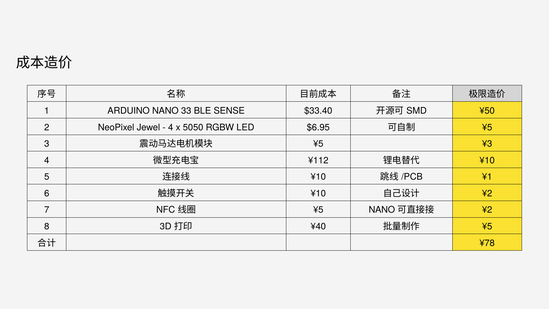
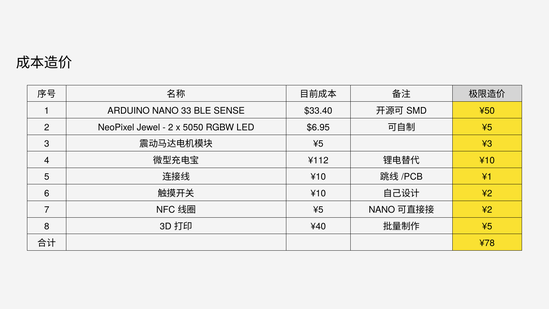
4 at (171, 127): 4 -> 2
